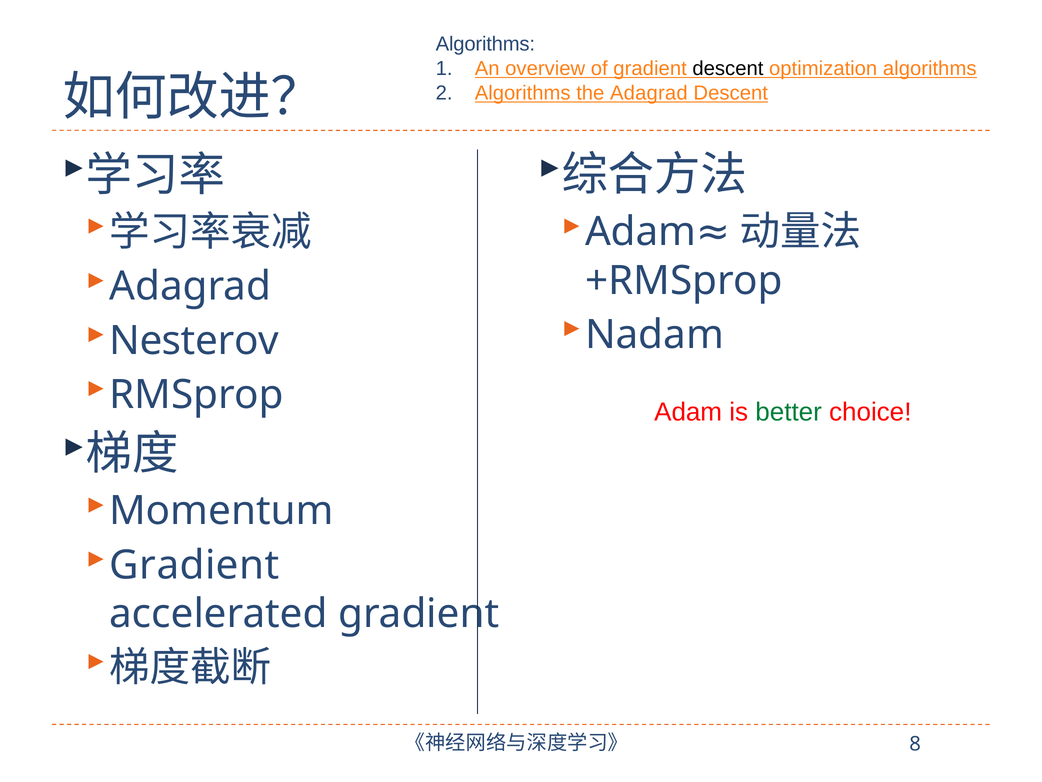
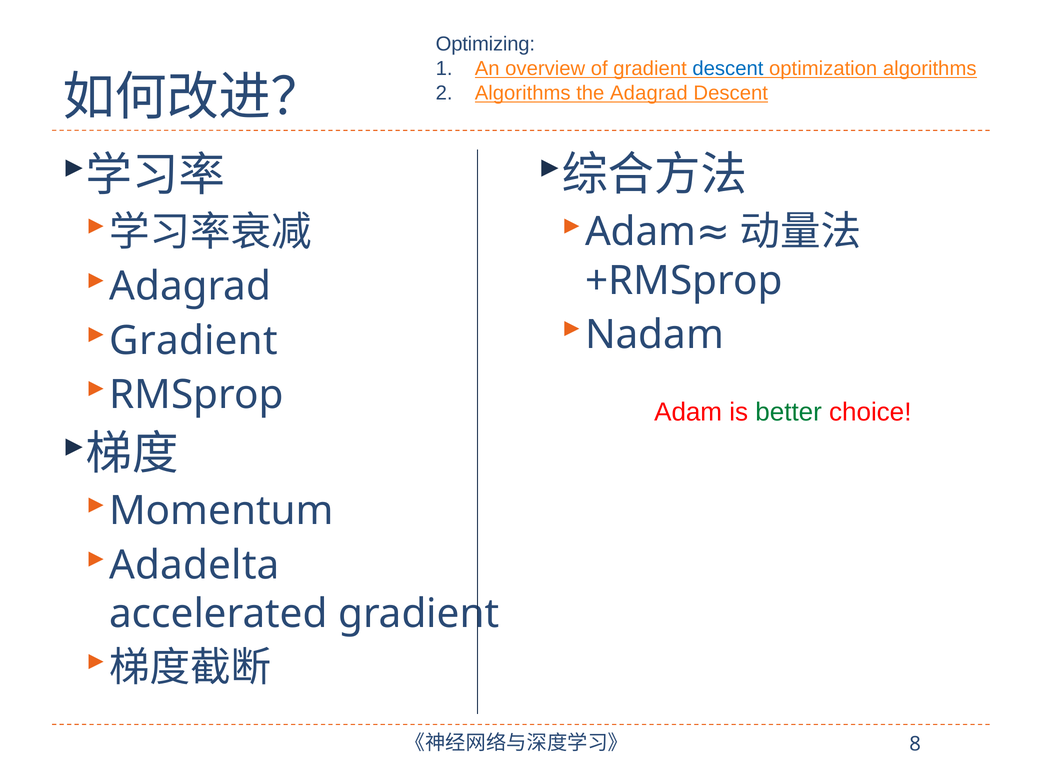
Algorithms at (485, 44): Algorithms -> Optimizing
descent at (728, 69) colour: black -> blue
Nesterov at (194, 340): Nesterov -> Gradient
Gradient at (194, 565): Gradient -> Adadelta
